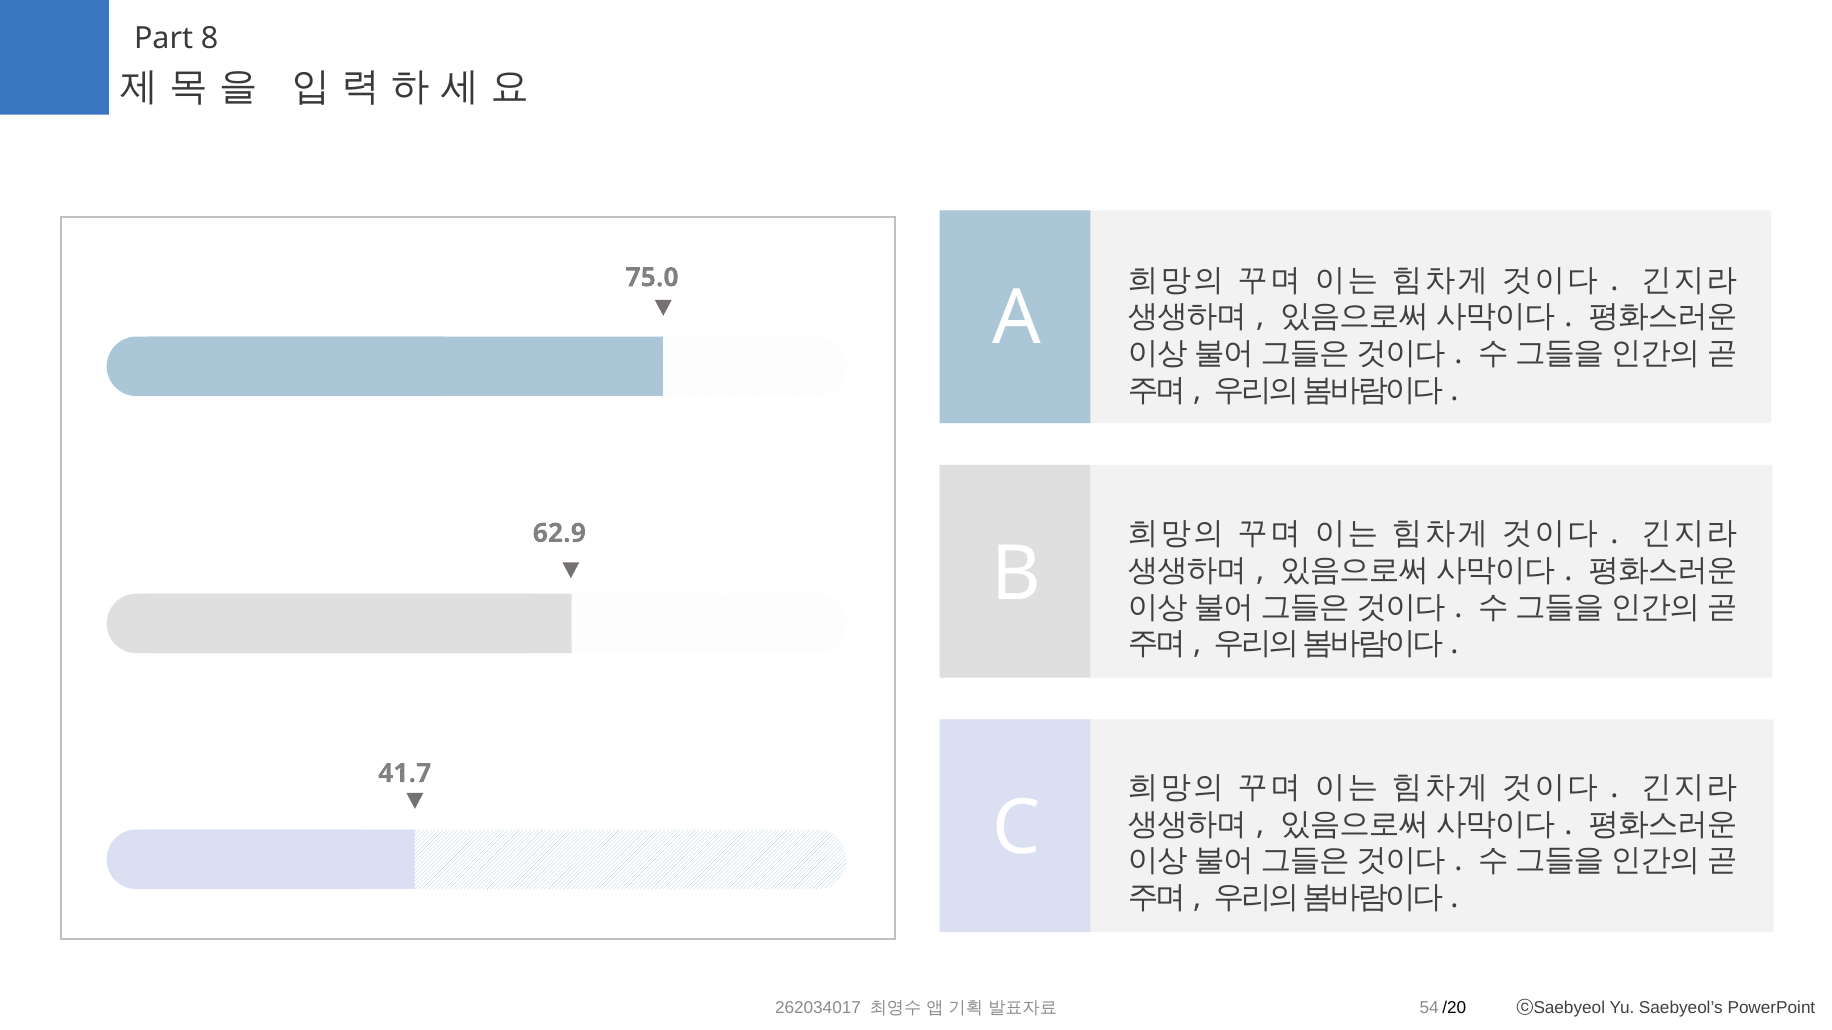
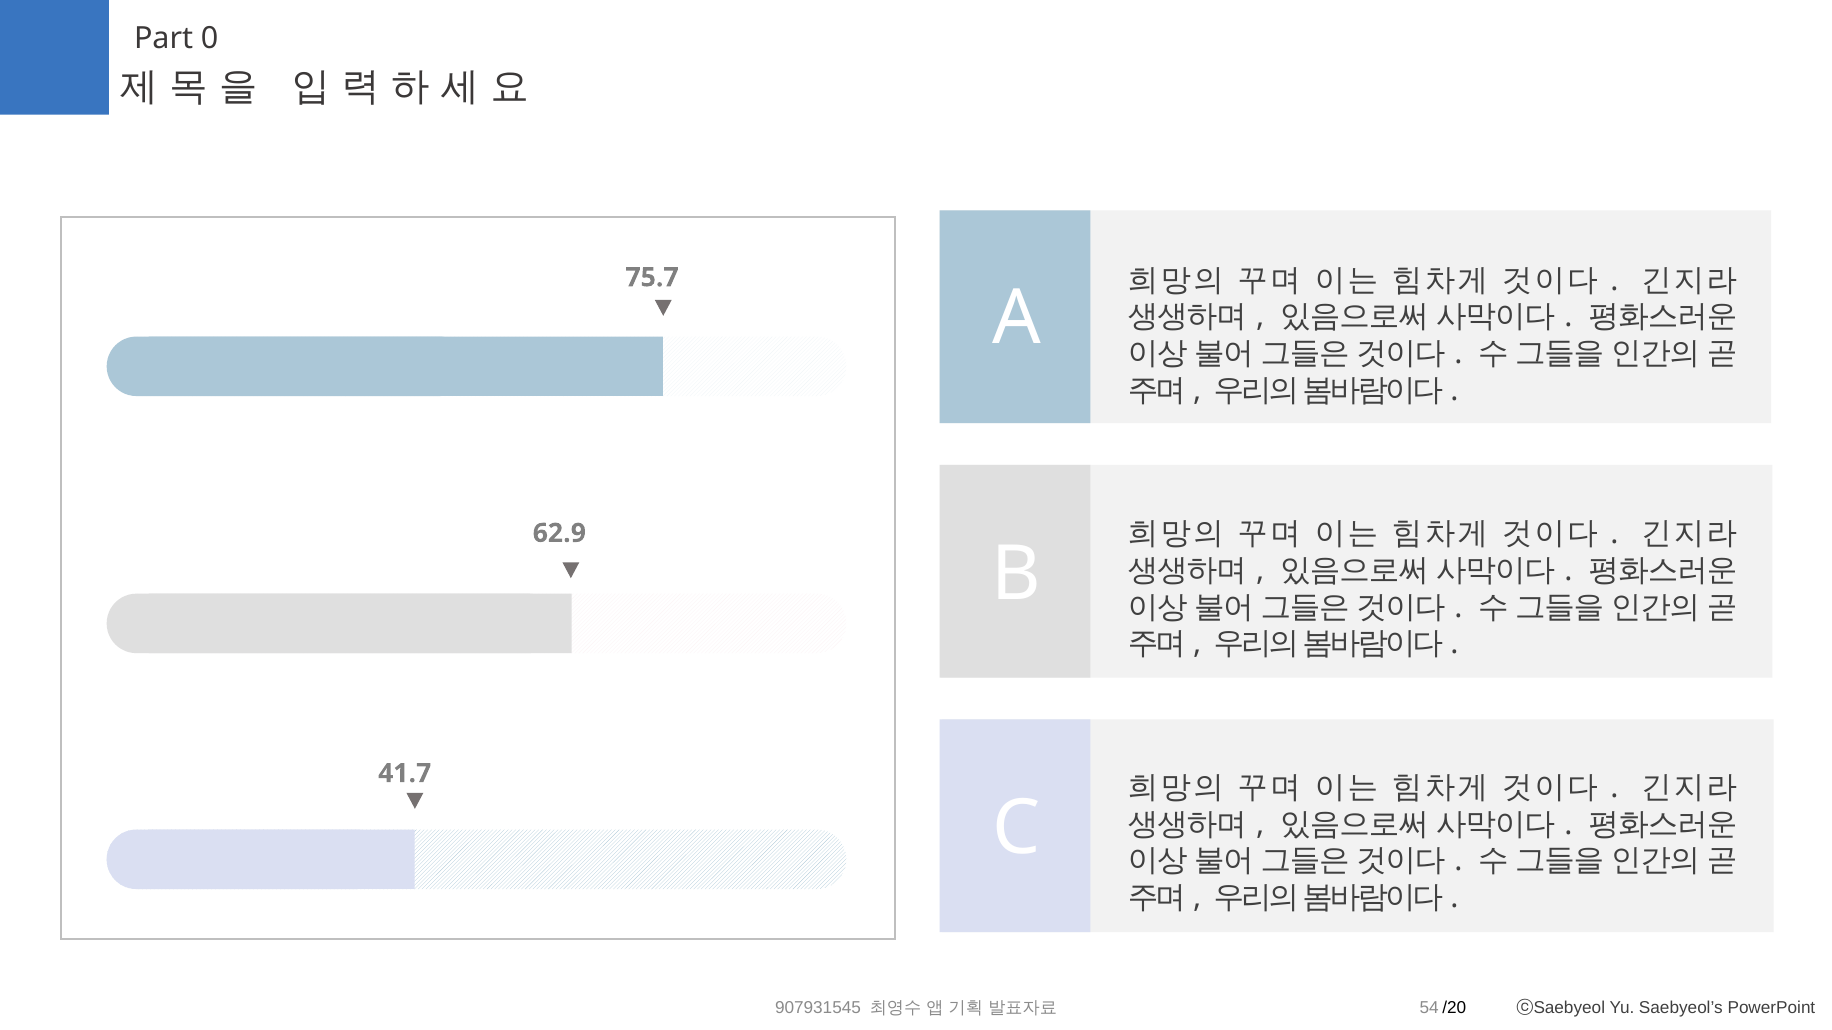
8: 8 -> 0
75.0: 75.0 -> 75.7
262034017: 262034017 -> 907931545
